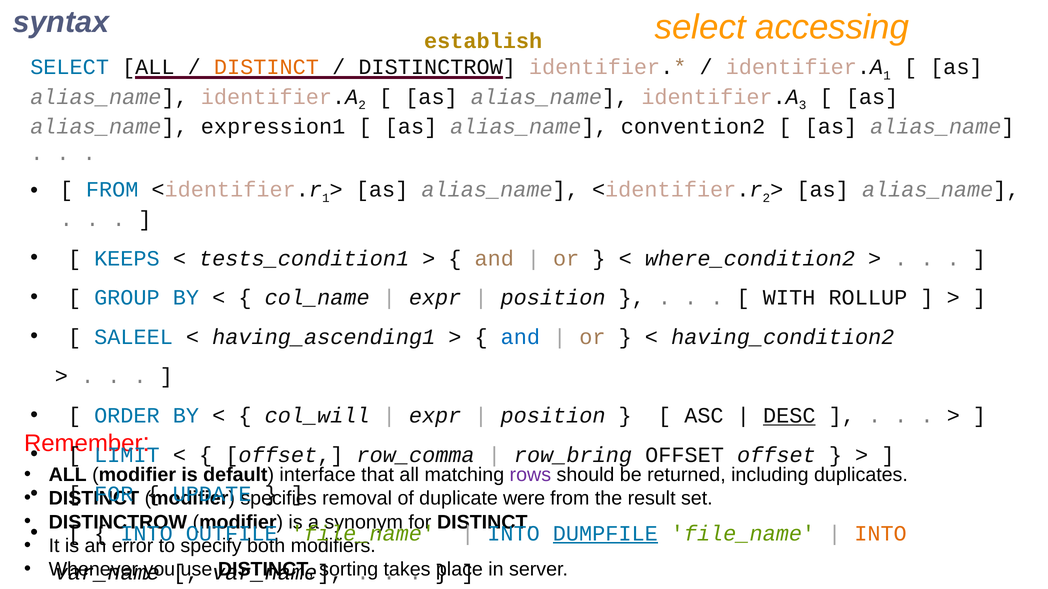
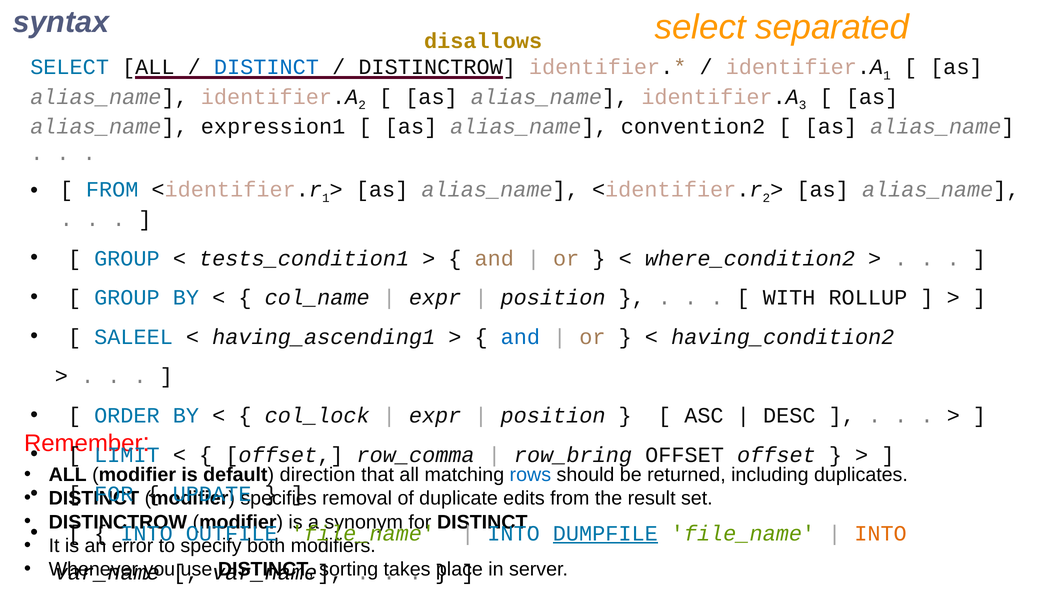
accessing: accessing -> separated
establish: establish -> disallows
DISTINCT at (266, 67) colour: orange -> blue
KEEPS at (127, 259): KEEPS -> GROUP
col_will: col_will -> col_lock
DESC underline: present -> none
interface: interface -> direction
rows colour: purple -> blue
were: were -> edits
